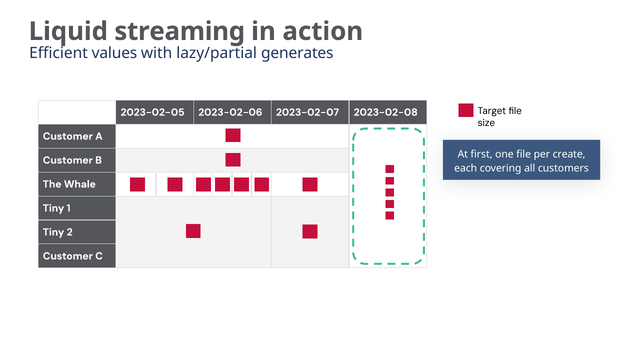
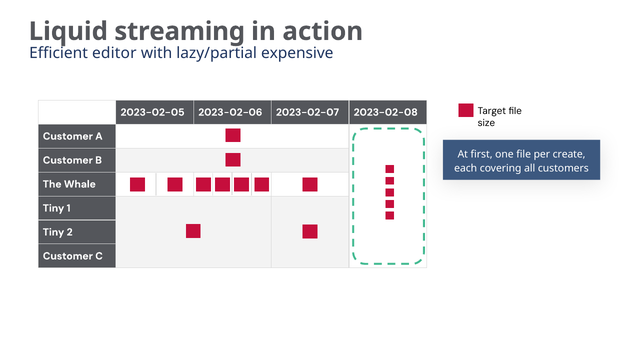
values: values -> editor
generates: generates -> expensive
